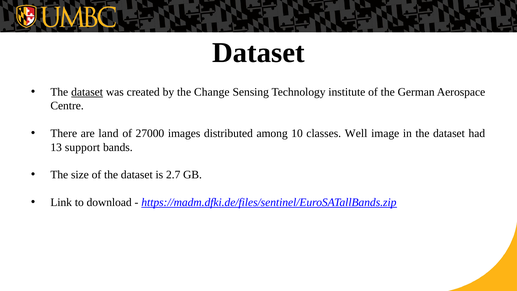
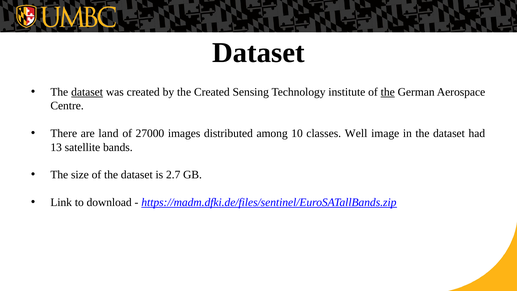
the Change: Change -> Created
the at (388, 92) underline: none -> present
support: support -> satellite
